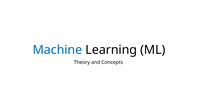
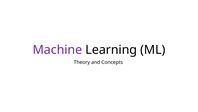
Machine colour: blue -> purple
